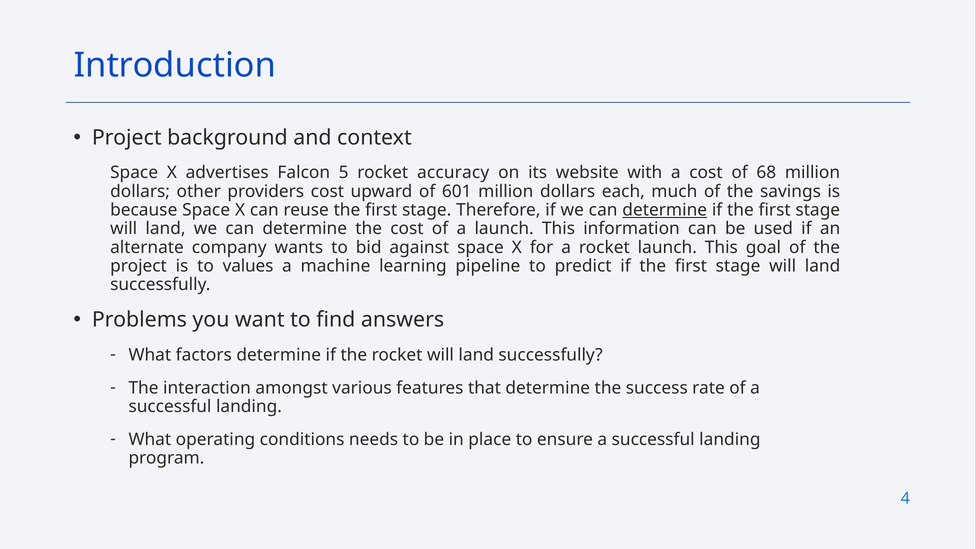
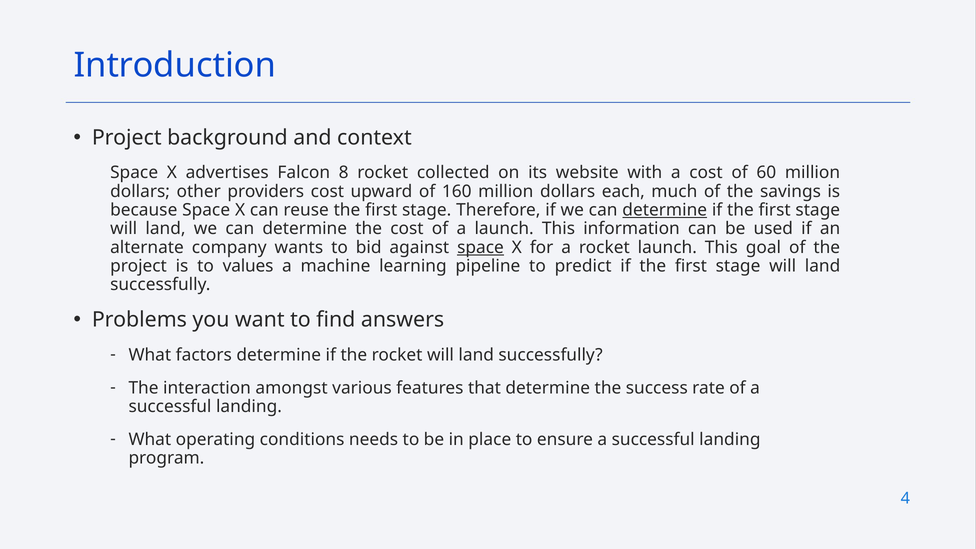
5: 5 -> 8
accuracy: accuracy -> collected
68: 68 -> 60
601: 601 -> 160
space at (480, 247) underline: none -> present
